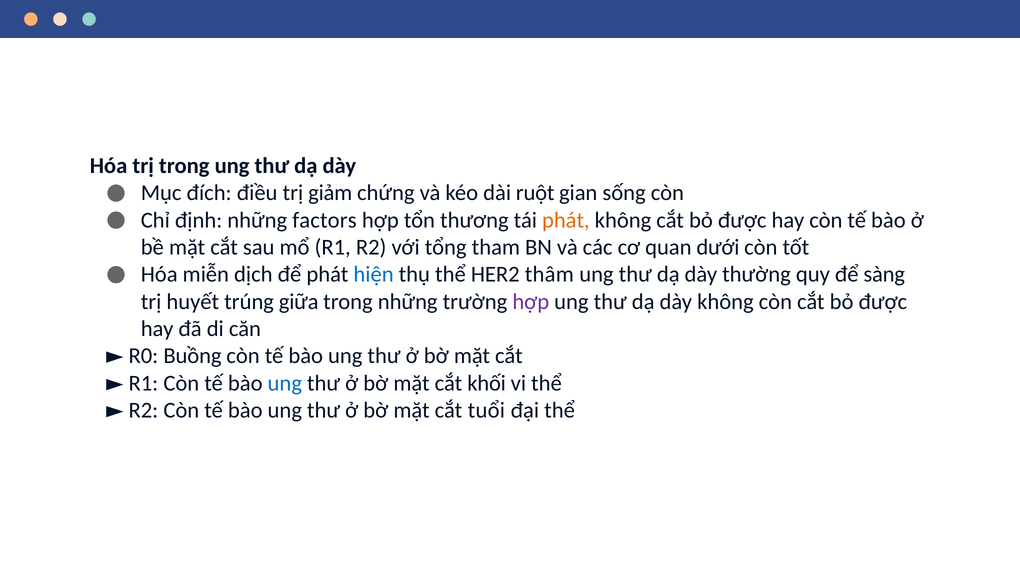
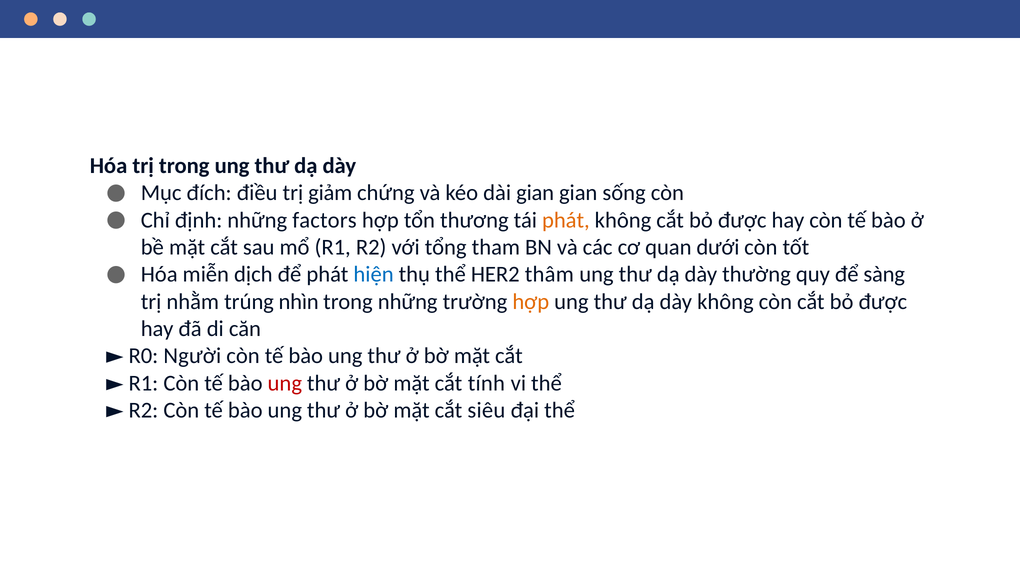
dài ruột: ruột -> gian
huyết: huyết -> nhằm
giữa: giữa -> nhìn
hợp at (531, 301) colour: purple -> orange
Buồng: Buồng -> Người
ung at (285, 383) colour: blue -> red
khối: khối -> tính
tuổi: tuổi -> siêu
